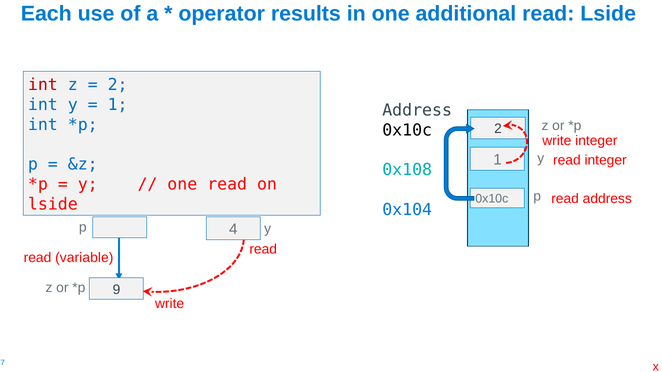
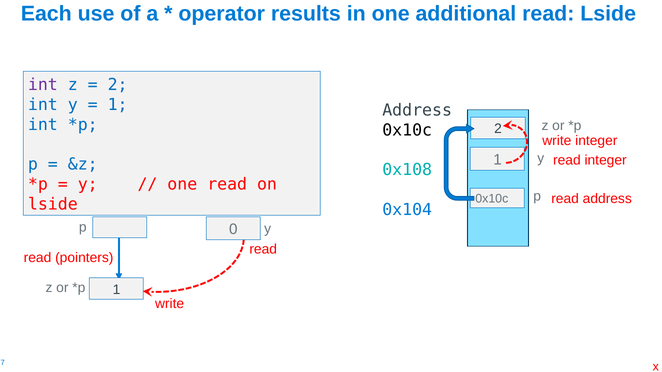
int at (43, 85) colour: red -> purple
4: 4 -> 0
variable: variable -> pointers
9 at (116, 290): 9 -> 1
